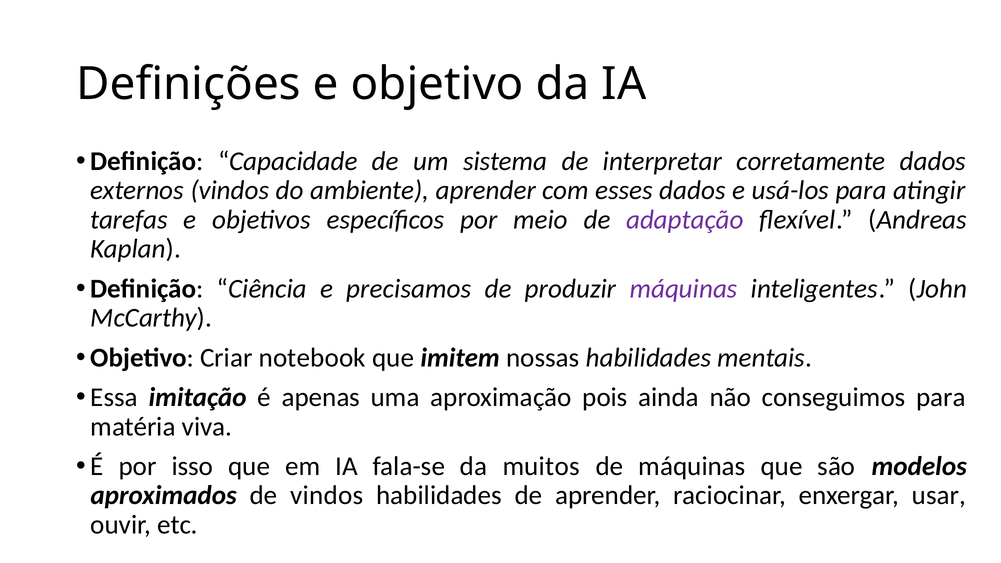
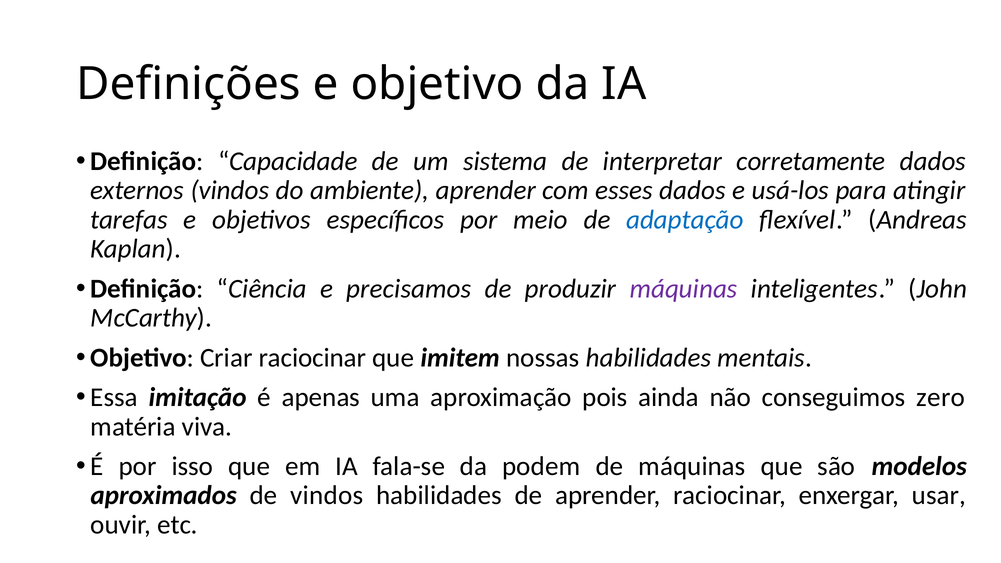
adaptação colour: purple -> blue
Criar notebook: notebook -> raciocinar
conseguimos para: para -> zero
muitos: muitos -> podem
